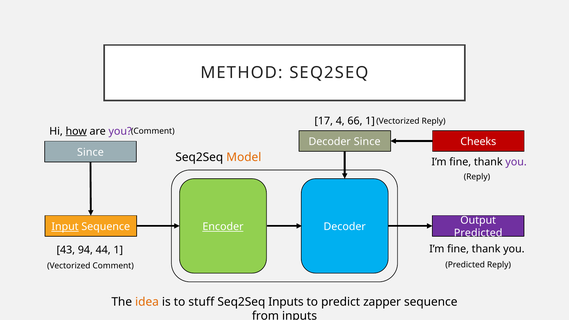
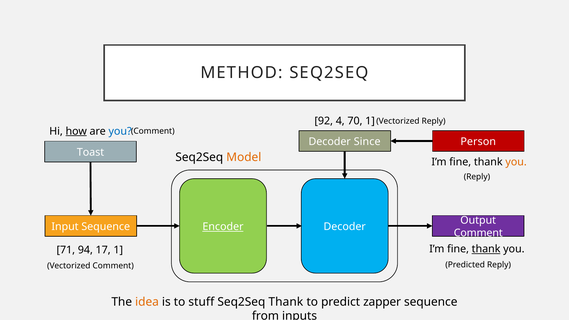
17: 17 -> 92
66: 66 -> 70
you at (120, 131) colour: purple -> blue
Cheeks: Cheeks -> Person
Since at (90, 152): Since -> Toast
you at (516, 162) colour: purple -> orange
Input underline: present -> none
Predicted at (478, 233): Predicted -> Comment
thank at (486, 249) underline: none -> present
43: 43 -> 71
44: 44 -> 17
Seq2Seq Inputs: Inputs -> Thank
